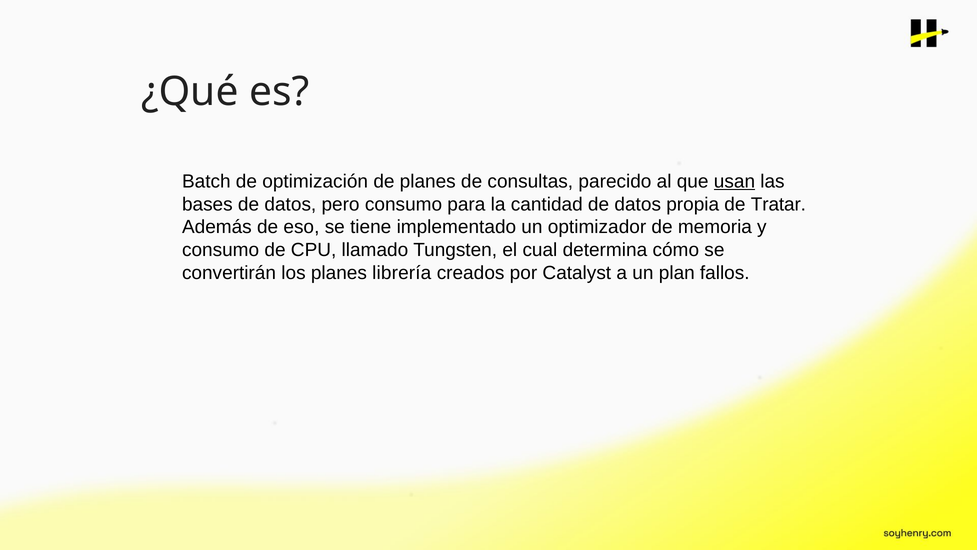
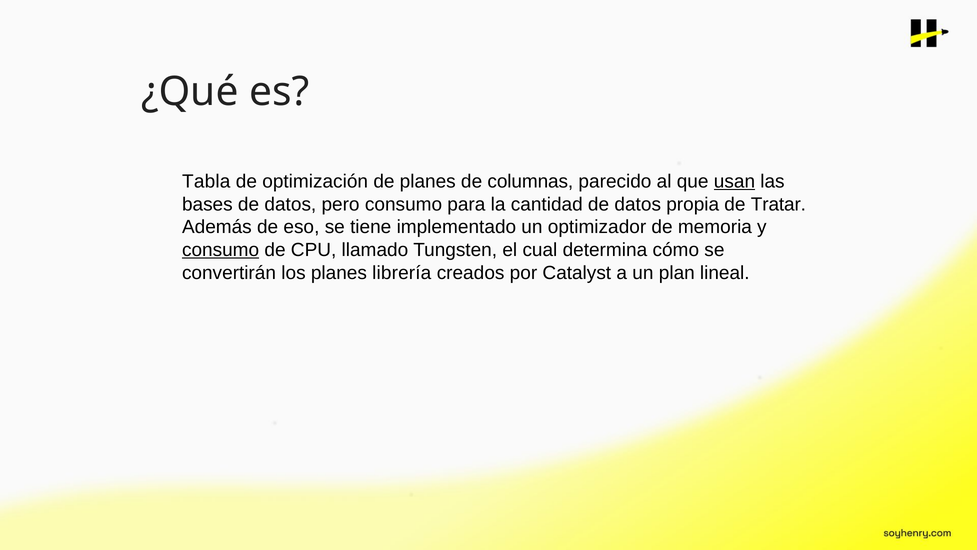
Batch: Batch -> Tabla
consultas: consultas -> columnas
consumo at (221, 250) underline: none -> present
fallos: fallos -> lineal
